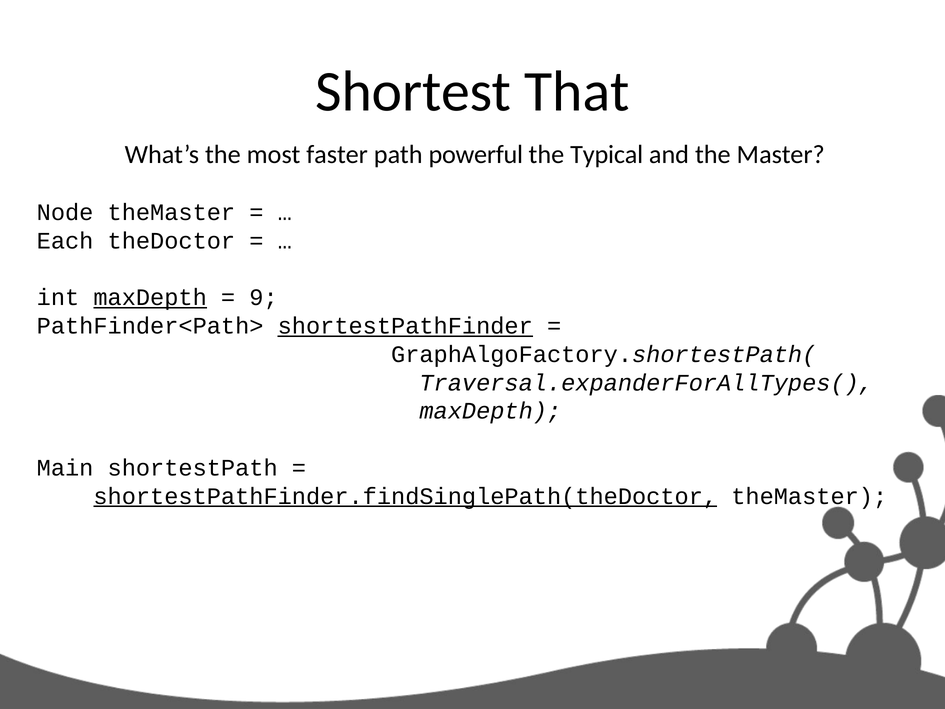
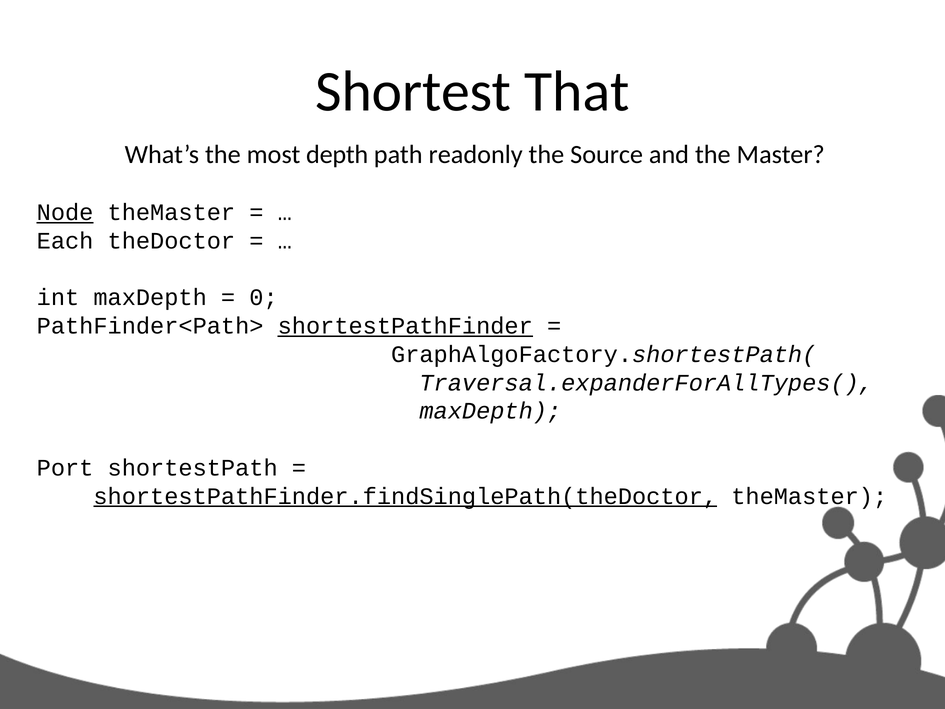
faster: faster -> depth
powerful: powerful -> readonly
Typical: Typical -> Source
Node underline: none -> present
maxDepth at (150, 298) underline: present -> none
9: 9 -> 0
Main: Main -> Port
